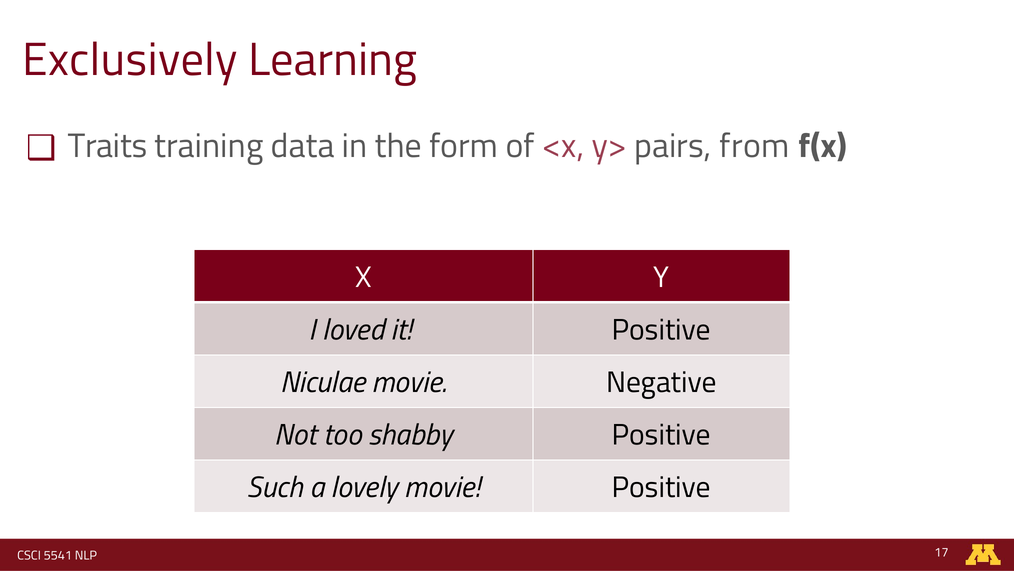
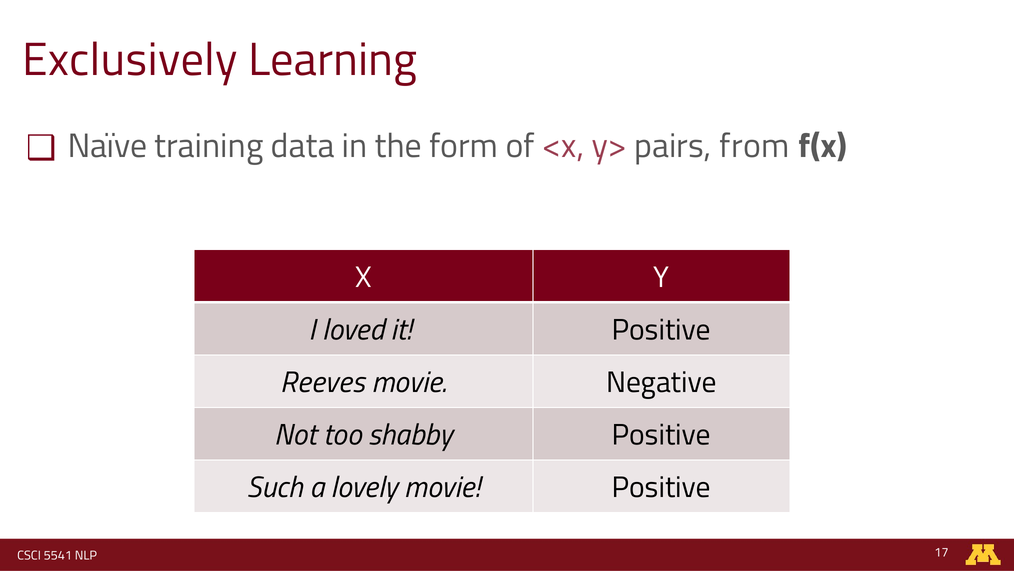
Traits: Traits -> Naïve
Niculae: Niculae -> Reeves
